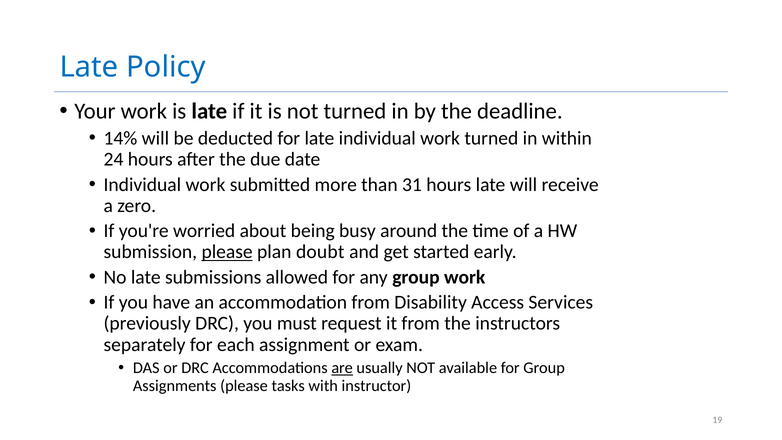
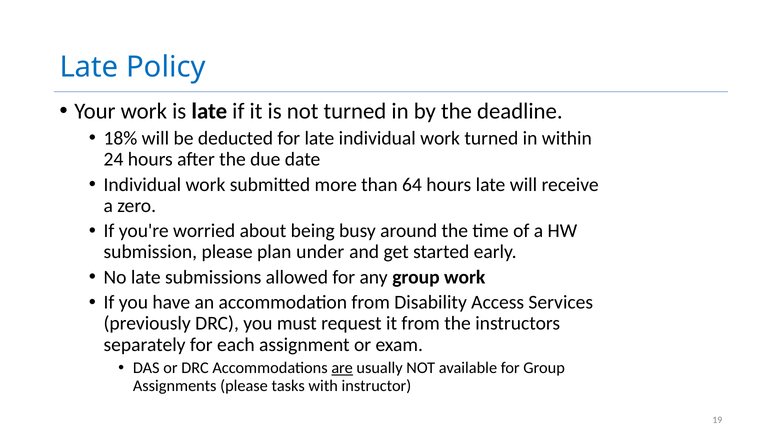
14%: 14% -> 18%
31: 31 -> 64
please at (227, 252) underline: present -> none
doubt: doubt -> under
